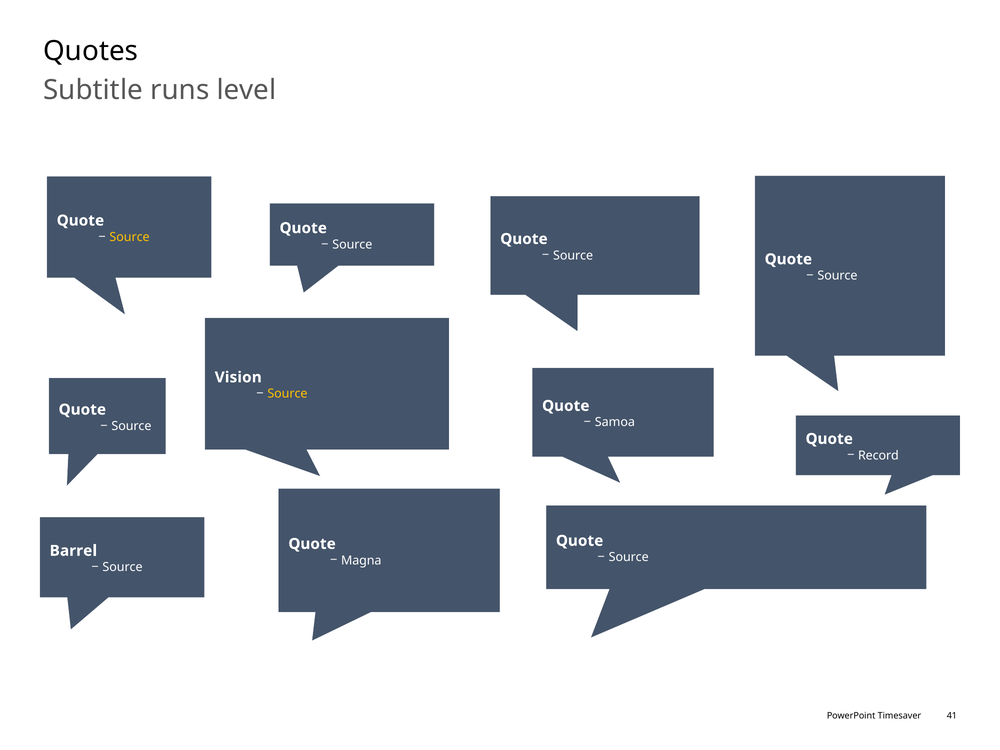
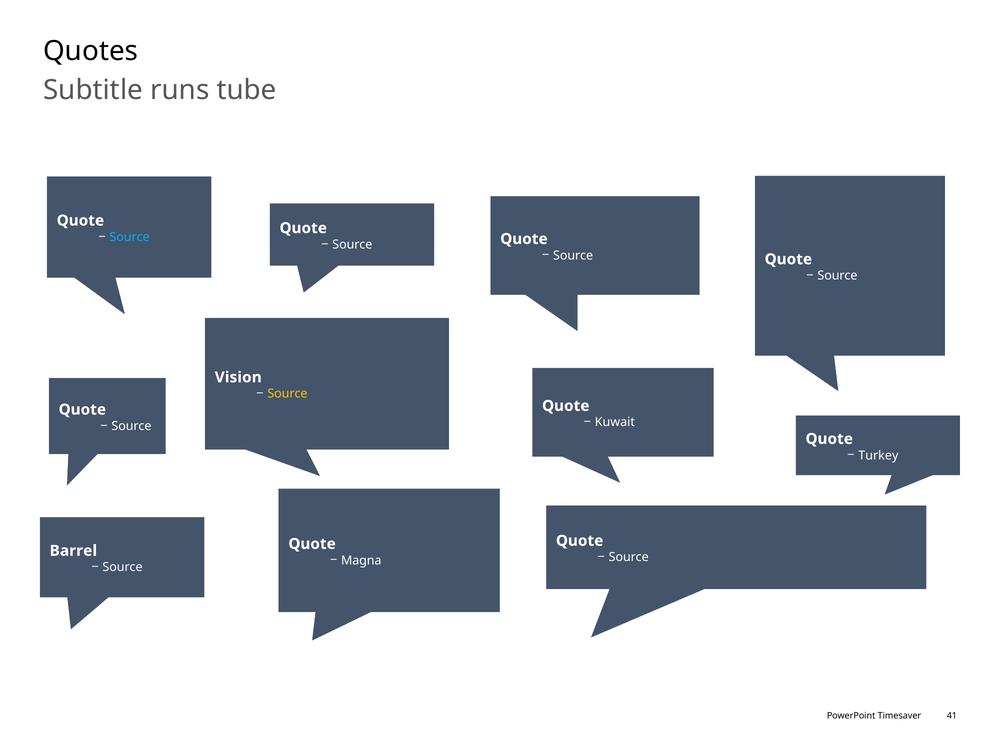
level: level -> tube
Source at (130, 237) colour: yellow -> light blue
Samoa: Samoa -> Kuwait
Record: Record -> Turkey
